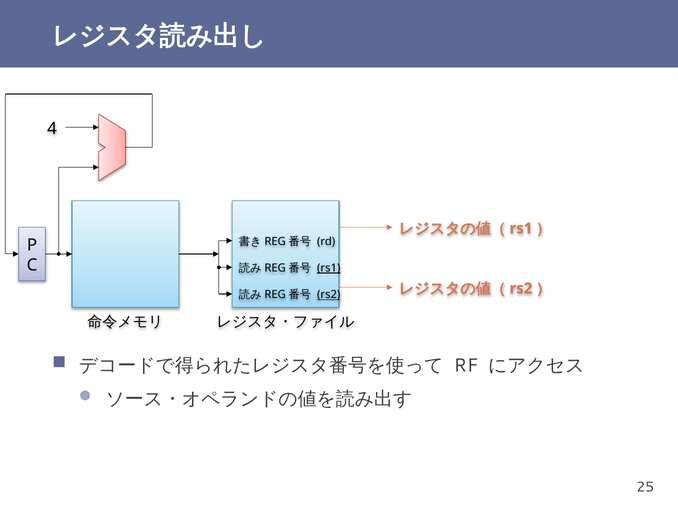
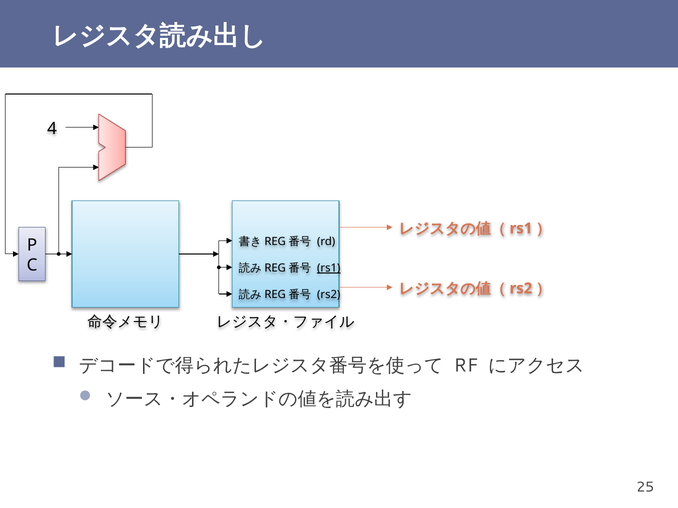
rs2 at (329, 295) underline: present -> none
